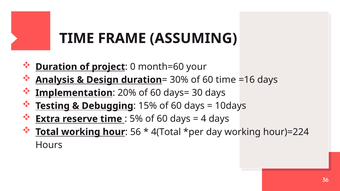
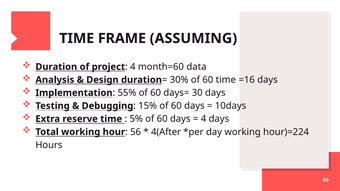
0 at (133, 67): 0 -> 4
your: your -> data
20%: 20% -> 55%
4(Total: 4(Total -> 4(After
